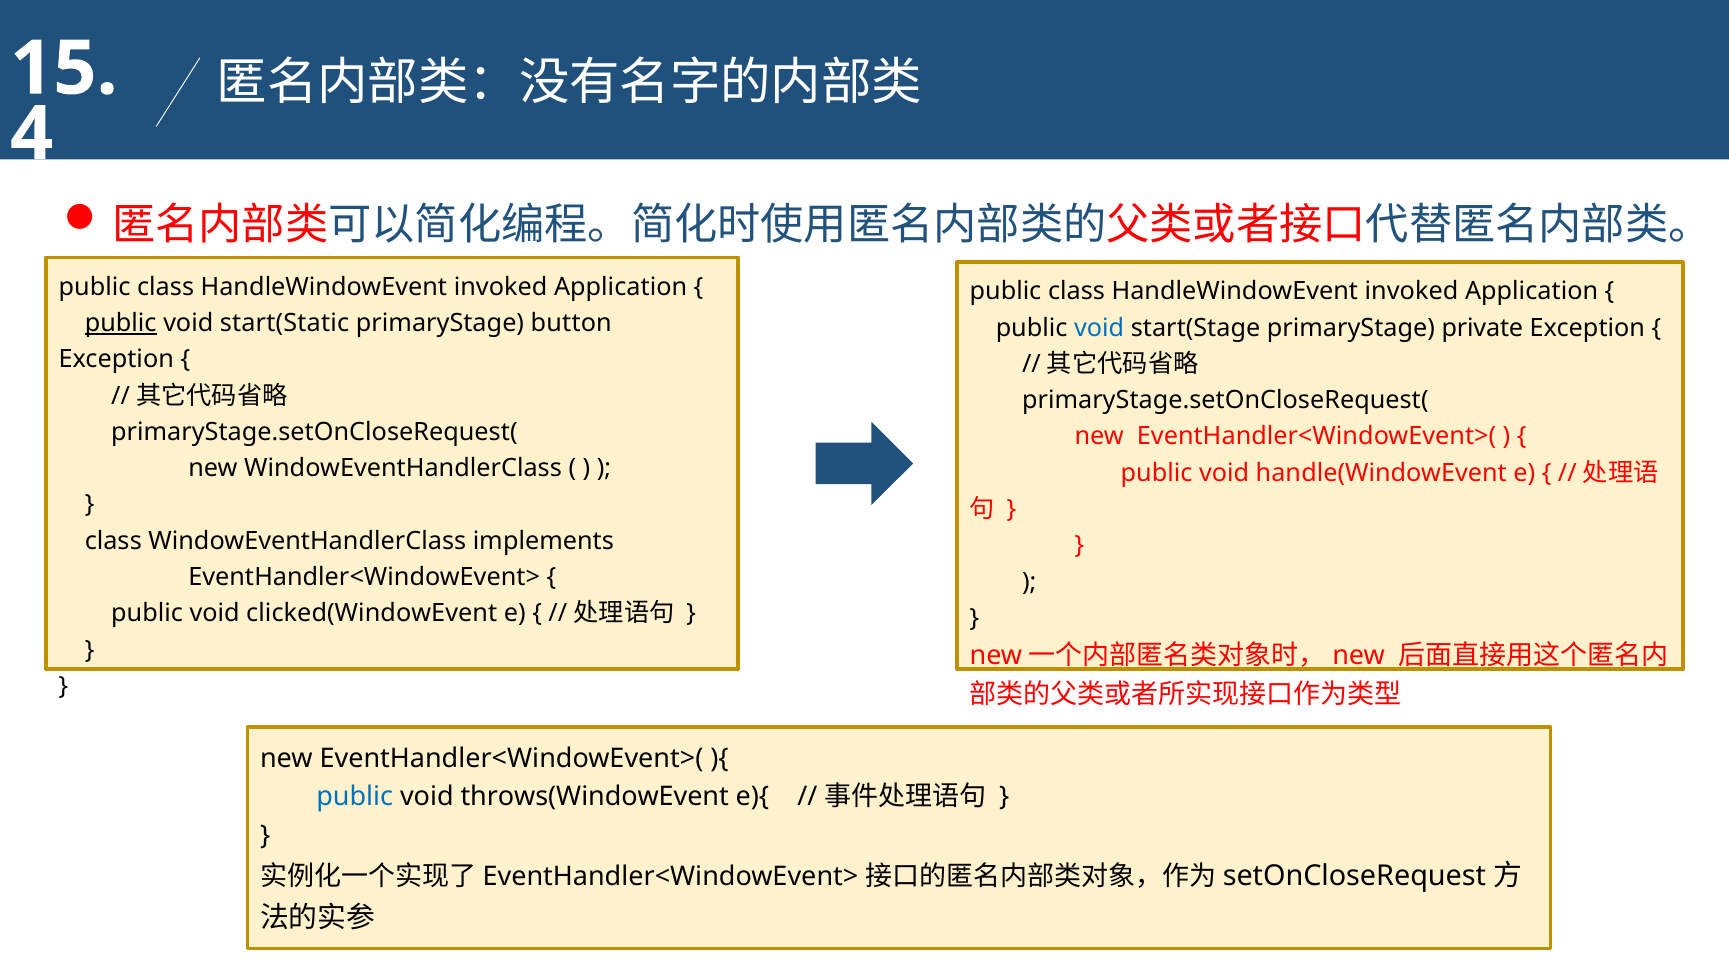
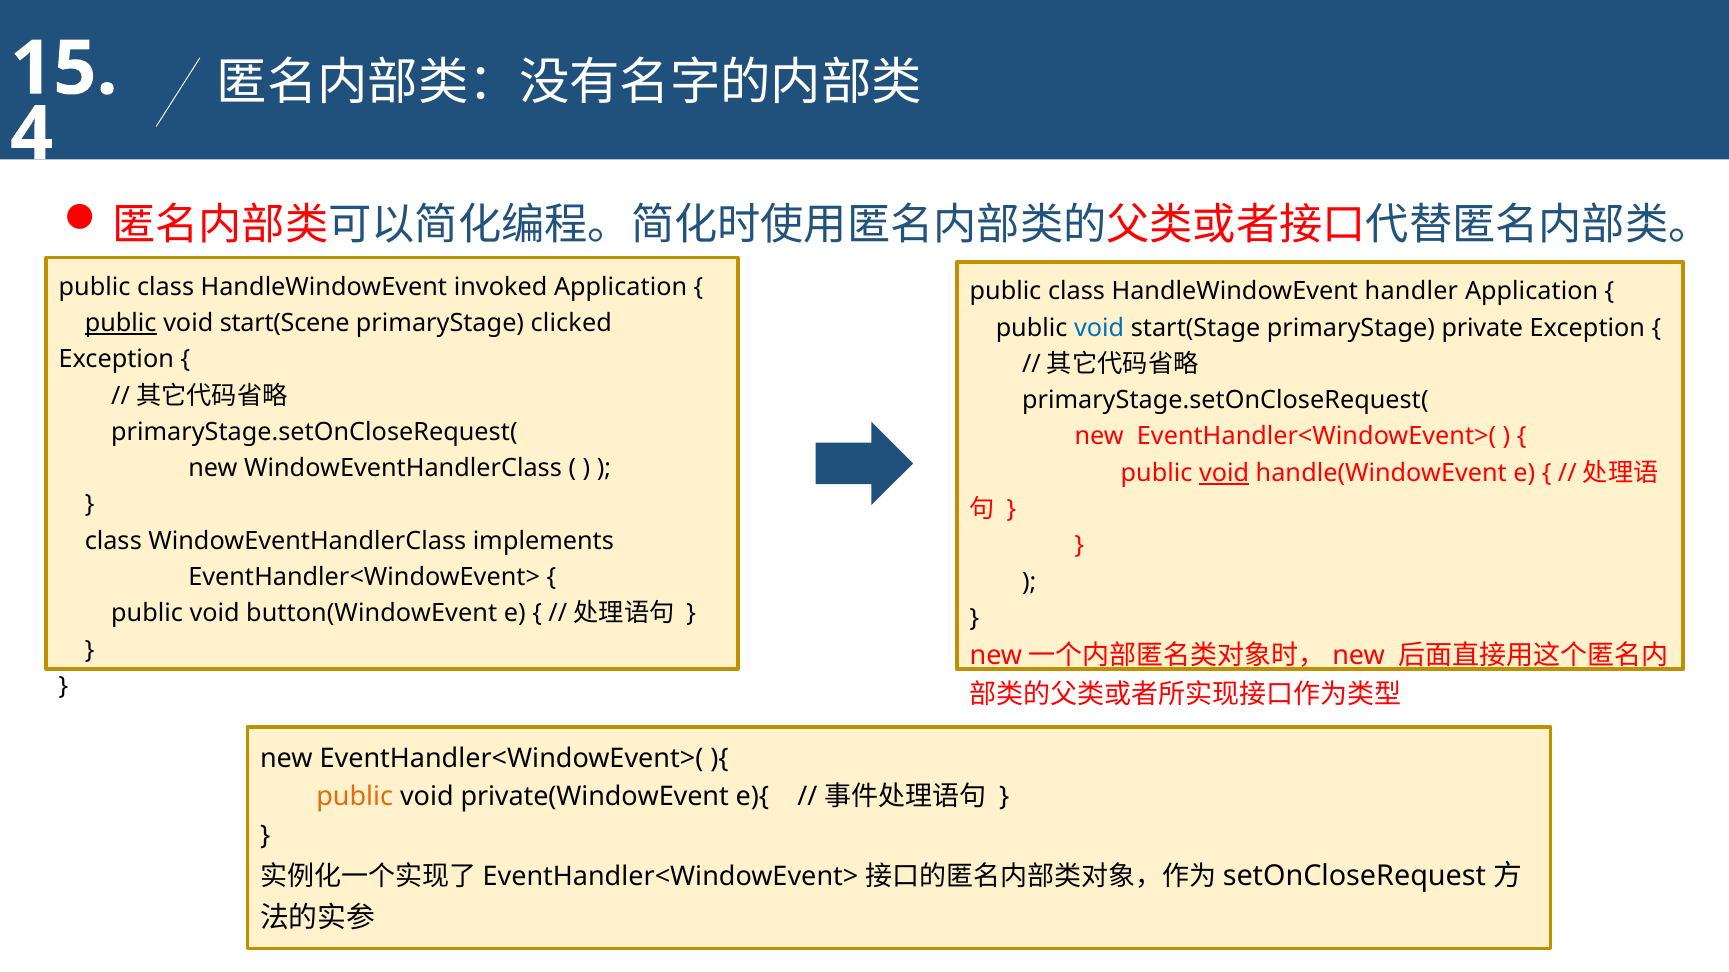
invoked at (1412, 292): invoked -> handler
start(Static: start(Static -> start(Scene
button: button -> clicked
void at (1224, 473) underline: none -> present
clicked(WindowEvent: clicked(WindowEvent -> button(WindowEvent
public at (355, 797) colour: blue -> orange
throws(WindowEvent: throws(WindowEvent -> private(WindowEvent
